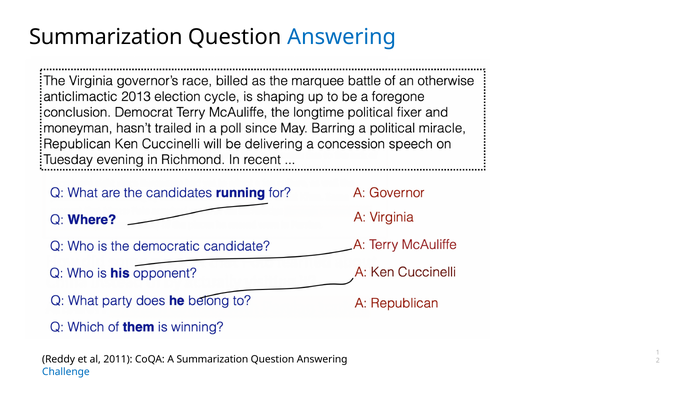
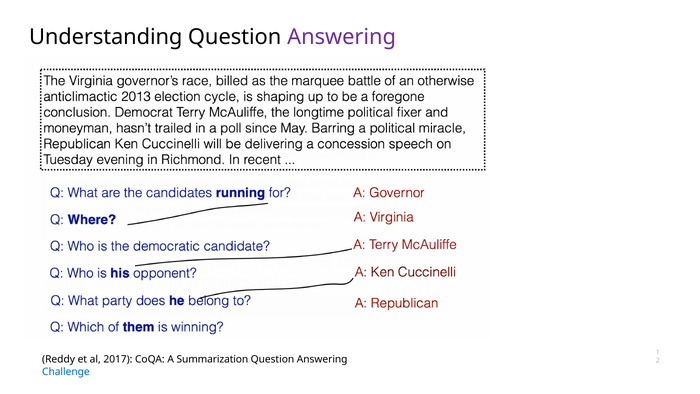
Summarization at (106, 37): Summarization -> Understanding
Answering at (342, 37) colour: blue -> purple
2011: 2011 -> 2017
